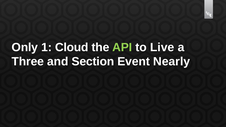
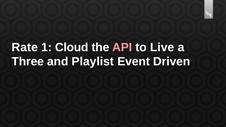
Only: Only -> Rate
API colour: light green -> pink
Section: Section -> Playlist
Nearly: Nearly -> Driven
